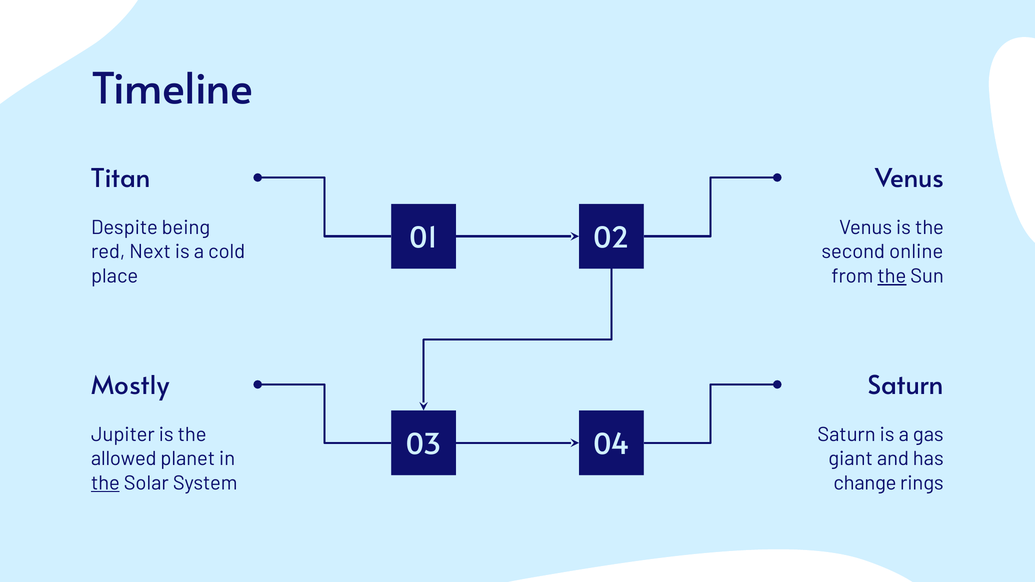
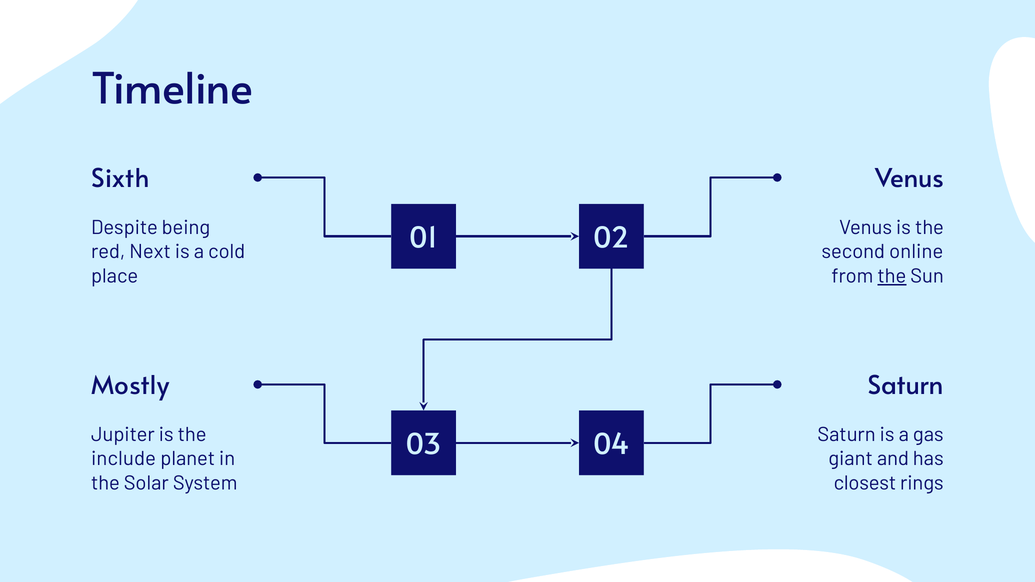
Titan: Titan -> Sixth
allowed: allowed -> include
the at (105, 483) underline: present -> none
change: change -> closest
